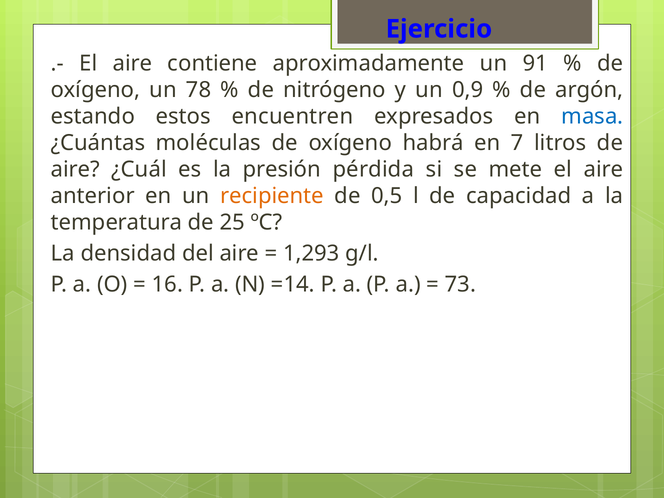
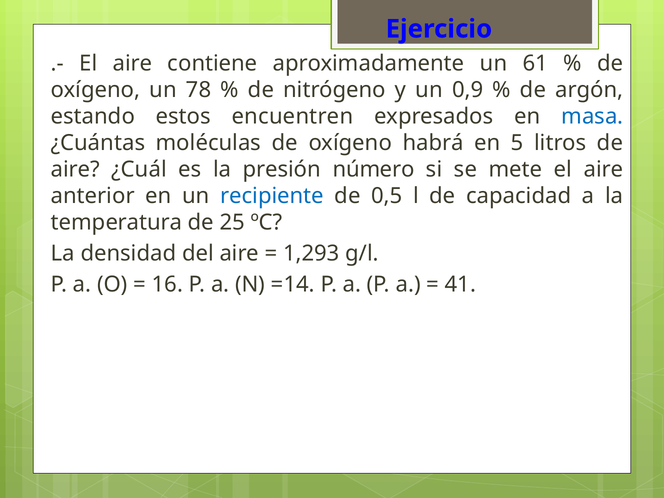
91: 91 -> 61
7: 7 -> 5
pérdida: pérdida -> número
recipiente colour: orange -> blue
73: 73 -> 41
